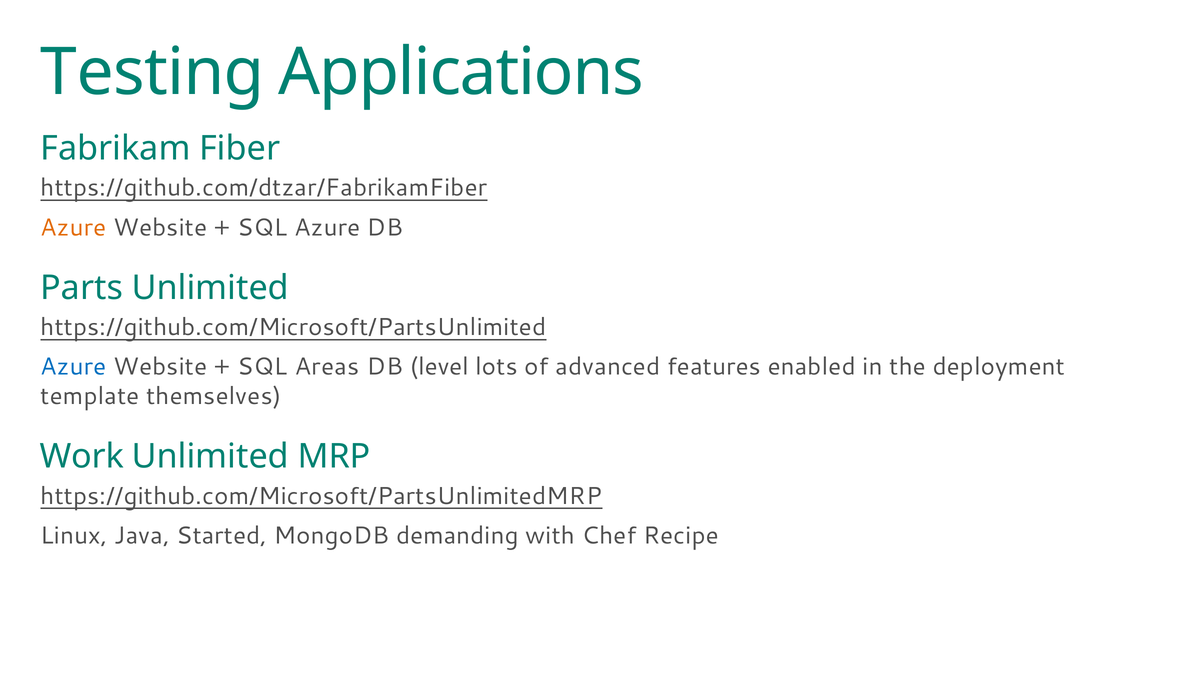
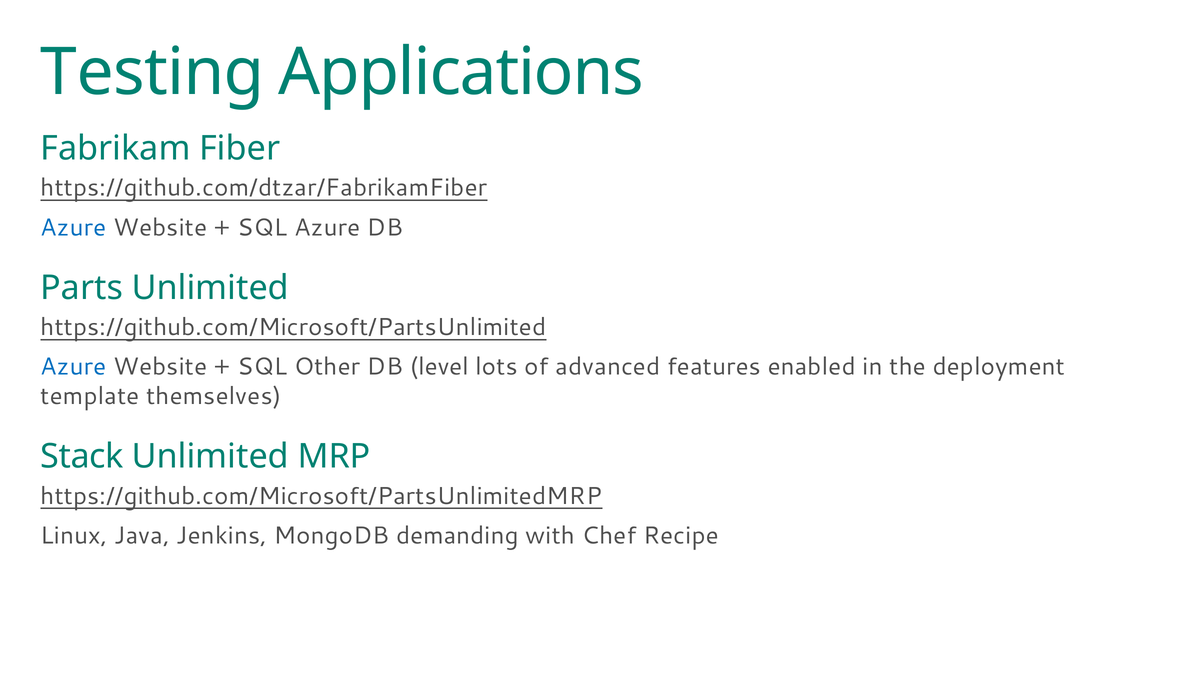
Azure at (73, 227) colour: orange -> blue
Areas: Areas -> Other
Work: Work -> Stack
Started: Started -> Jenkins
